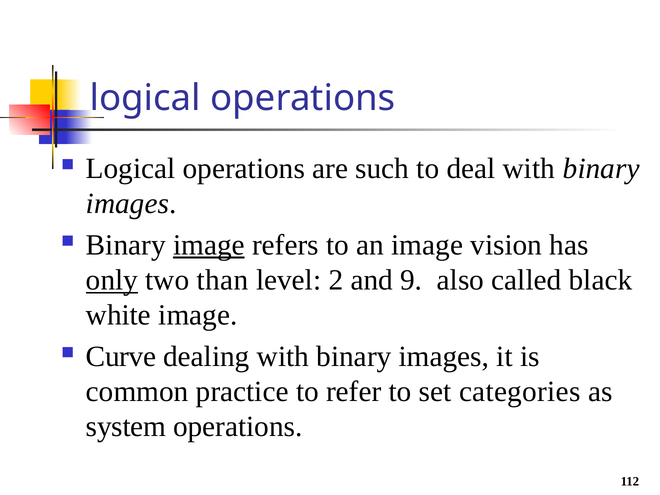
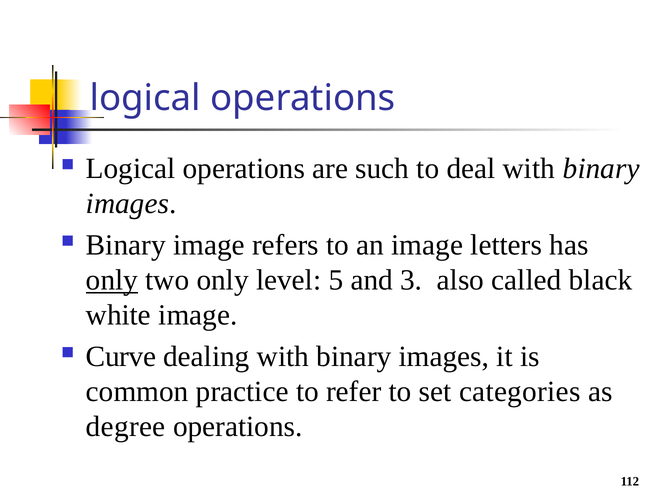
image at (209, 245) underline: present -> none
vision: vision -> letters
two than: than -> only
2: 2 -> 5
9: 9 -> 3
system: system -> degree
